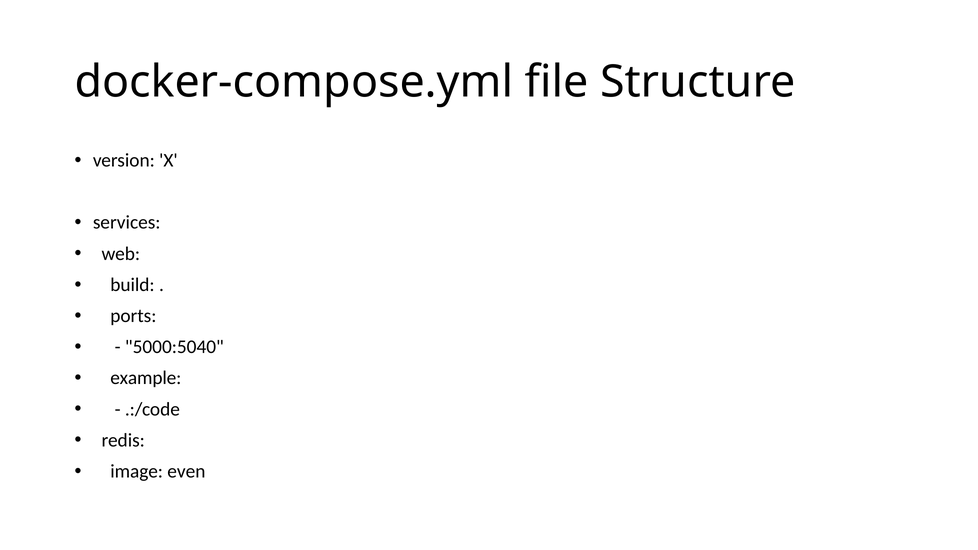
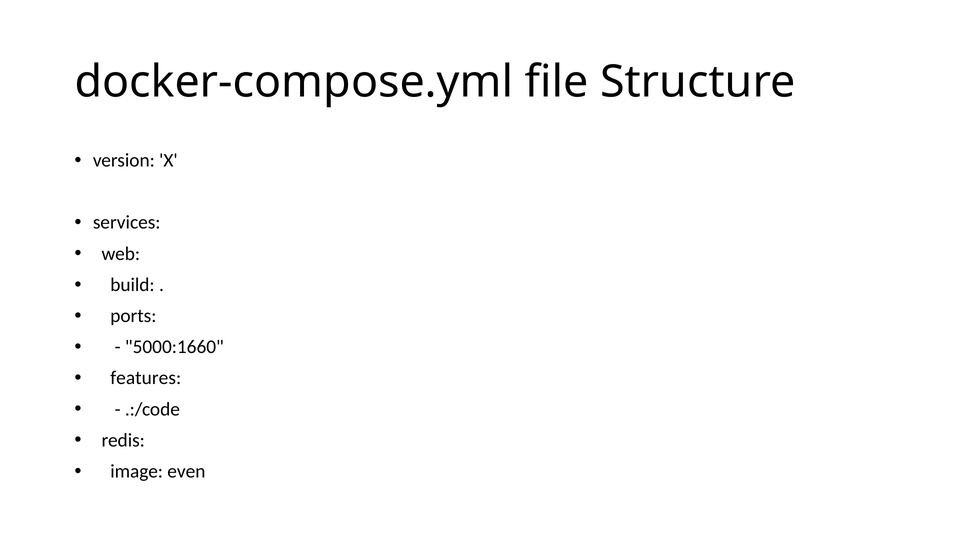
5000:5040: 5000:5040 -> 5000:1660
example: example -> features
